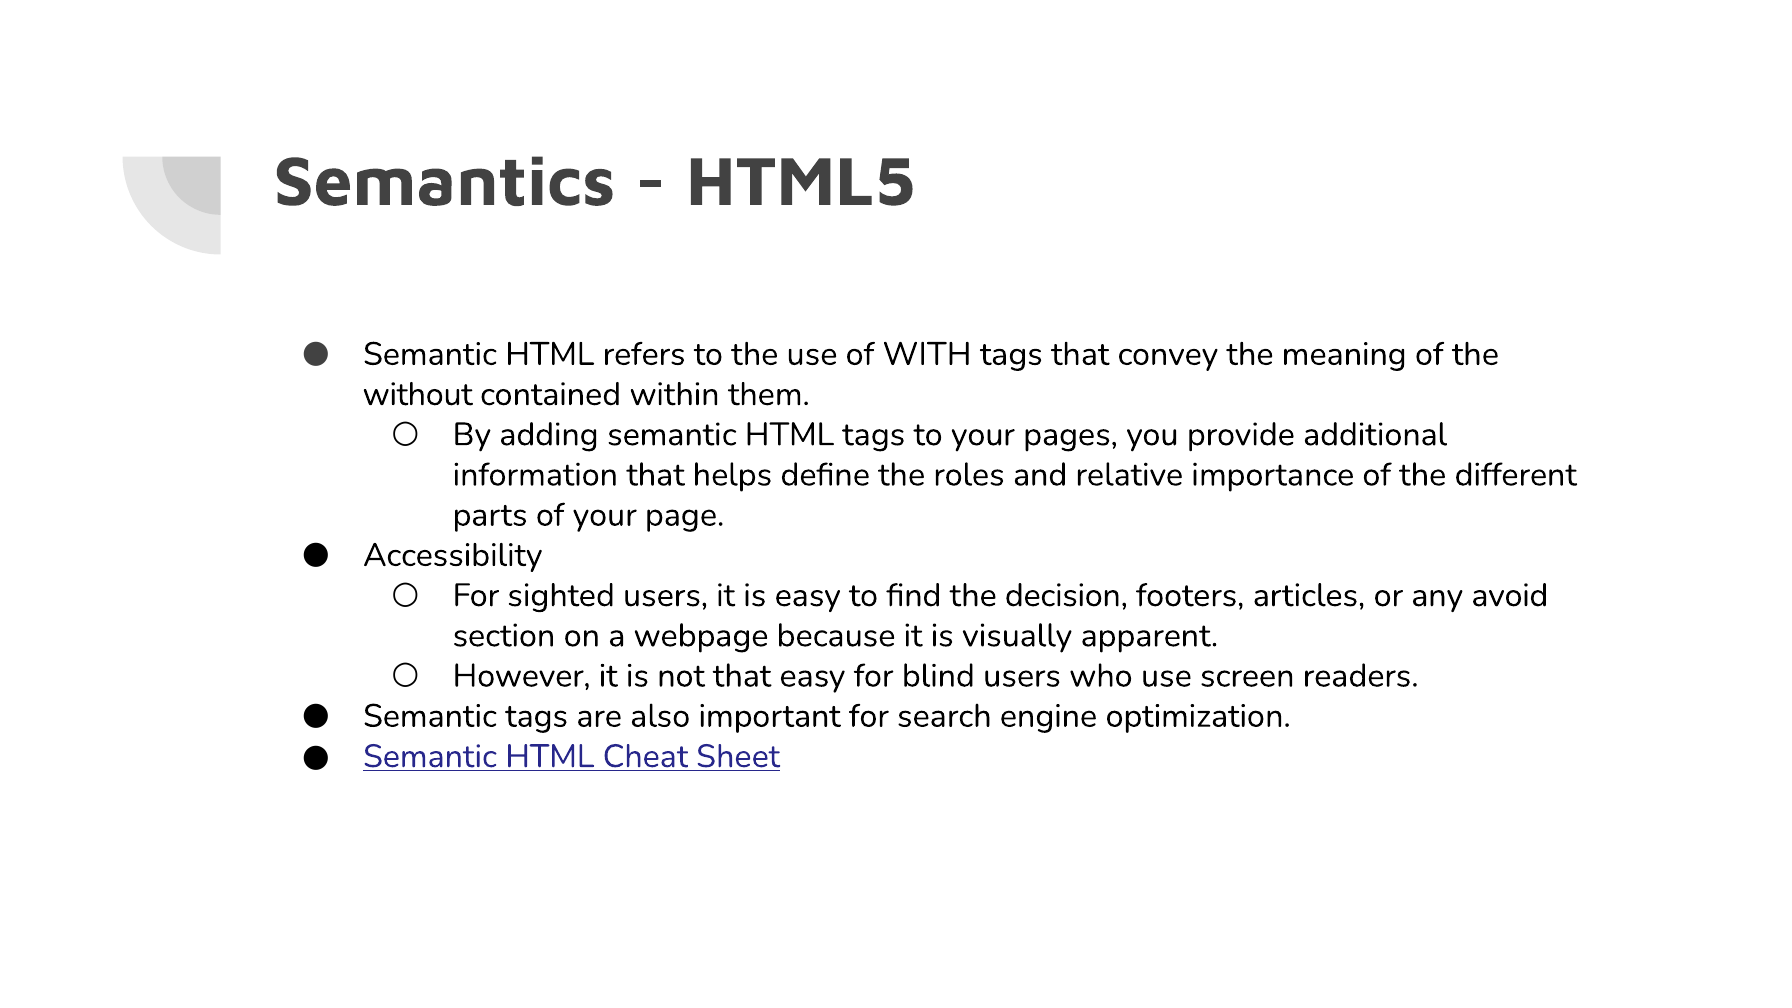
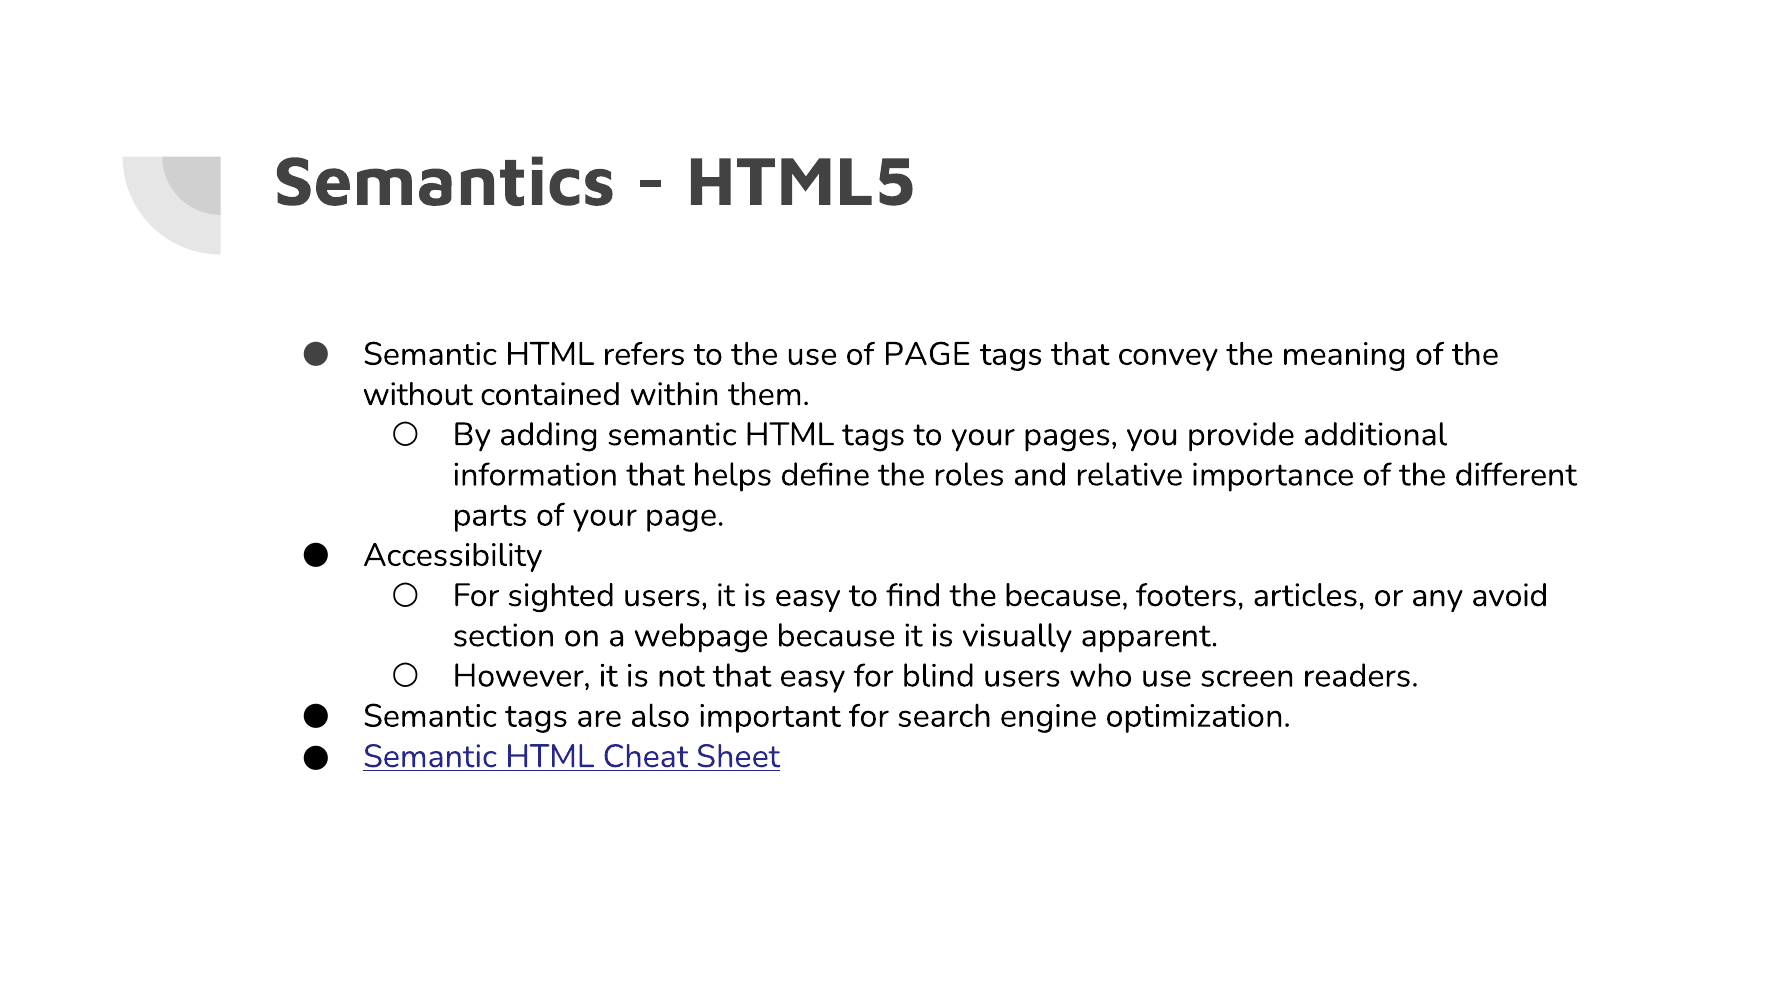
of WITH: WITH -> PAGE
the decision: decision -> because
